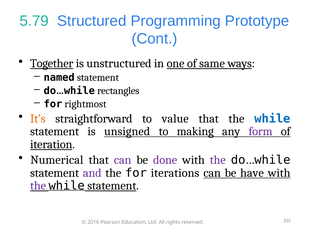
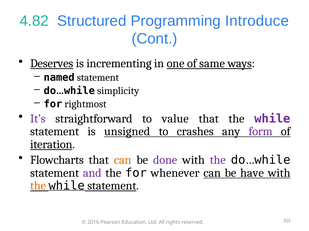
5.79: 5.79 -> 4.82
Prototype: Prototype -> Introduce
Together: Together -> Deserves
unstructured: unstructured -> incrementing
rectangles: rectangles -> simplicity
It’s colour: orange -> purple
while at (272, 119) colour: blue -> purple
making: making -> crashes
Numerical: Numerical -> Flowcharts
can at (123, 160) colour: purple -> orange
iterations: iterations -> whenever
the at (38, 186) colour: purple -> orange
